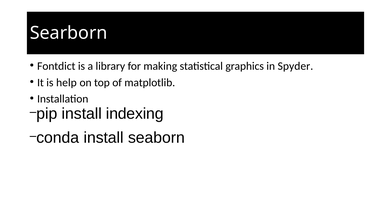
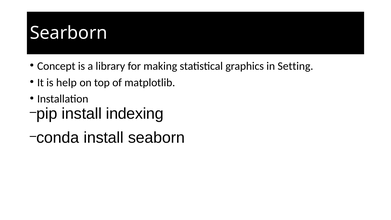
Fontdict: Fontdict -> Concept
Spyder: Spyder -> Setting
